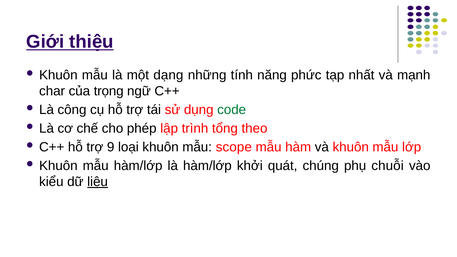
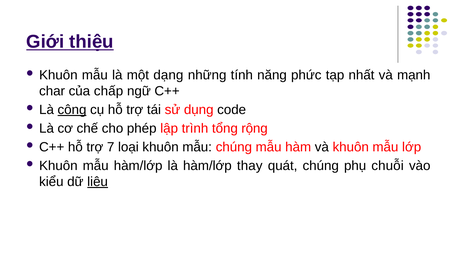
trọng: trọng -> chấp
công underline: none -> present
code colour: green -> black
theo: theo -> rộng
9: 9 -> 7
mẫu scope: scope -> chúng
khởi: khởi -> thay
